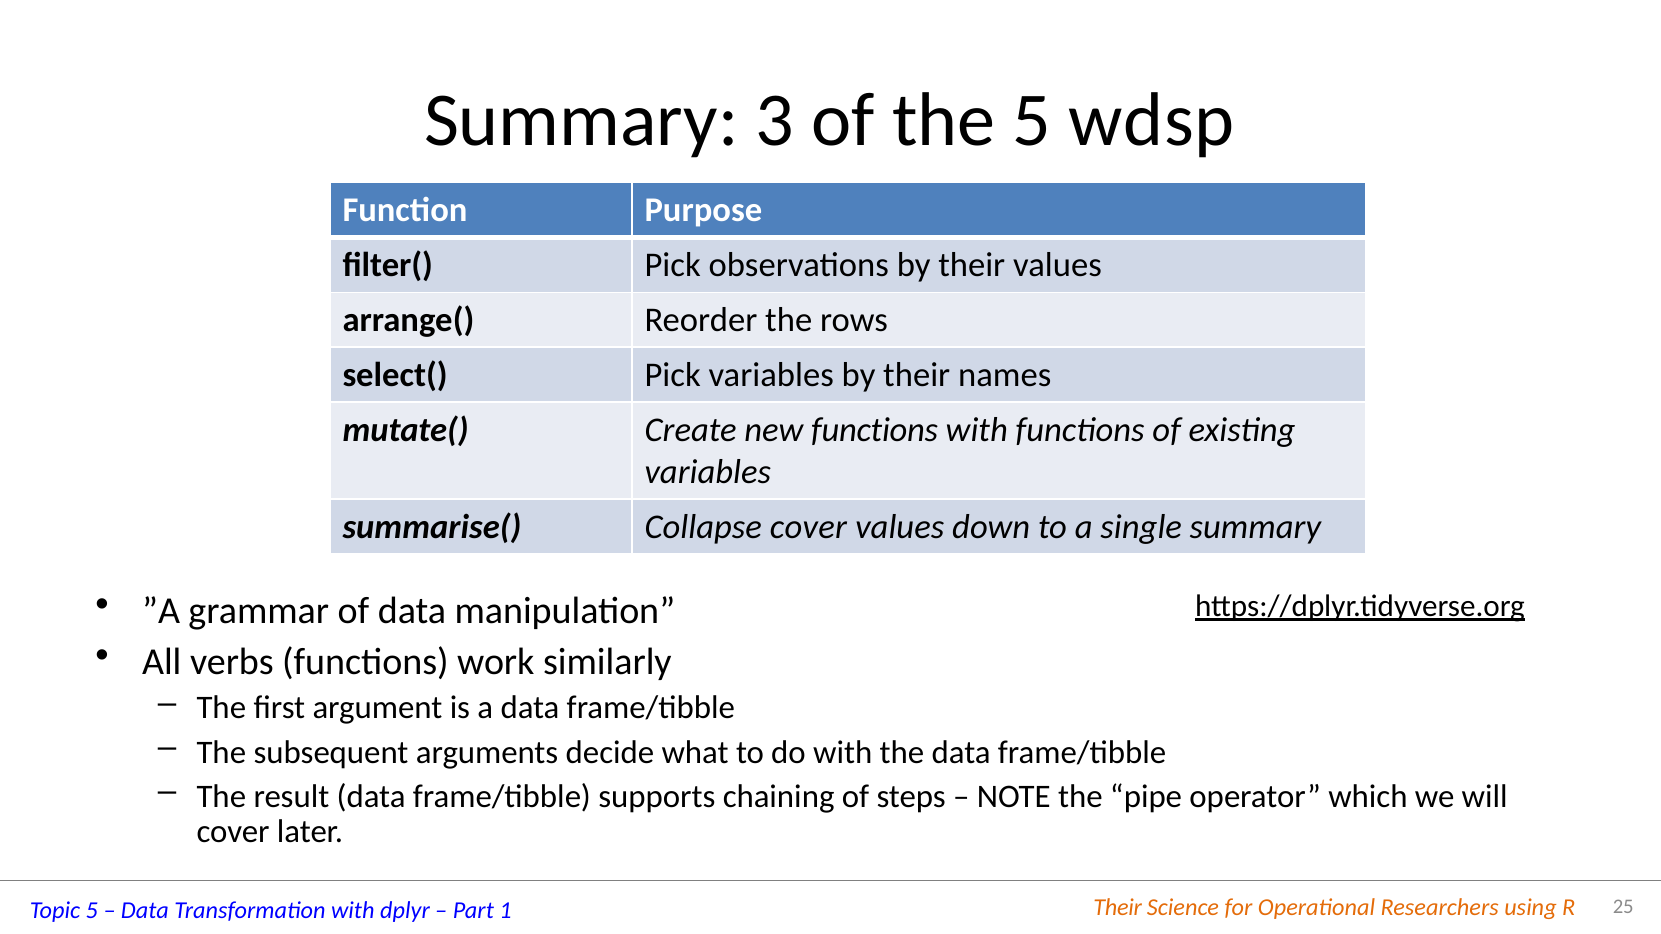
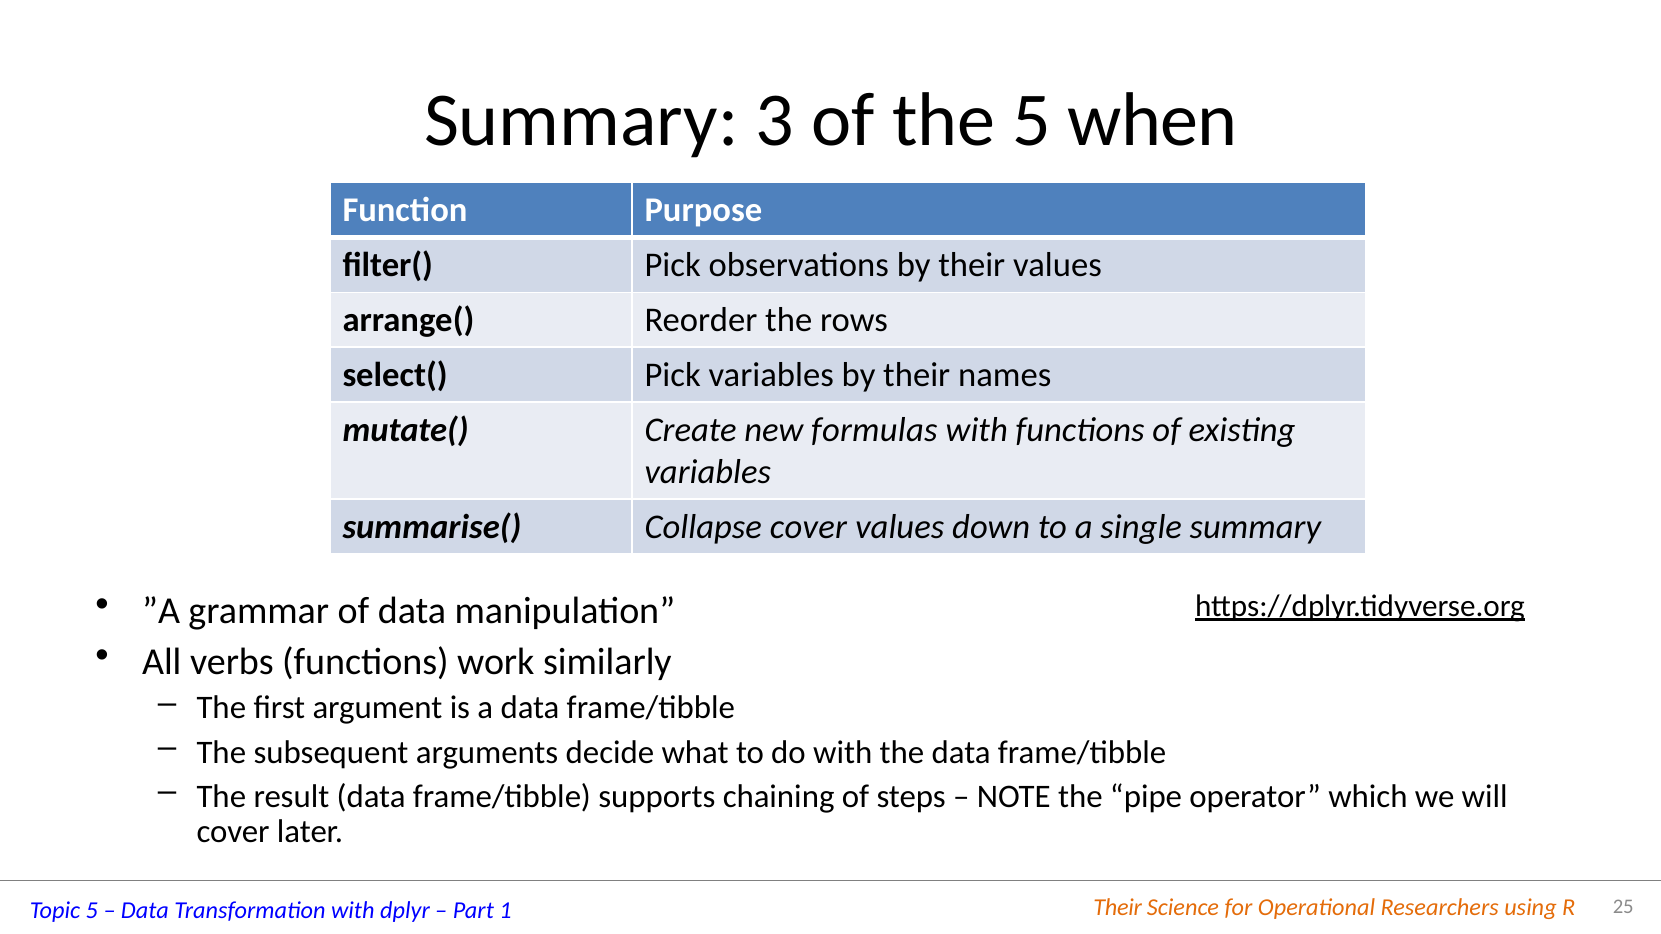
wdsp: wdsp -> when
new functions: functions -> formulas
